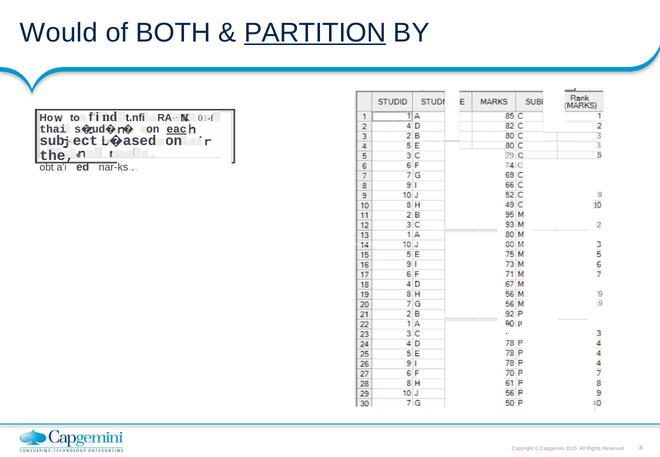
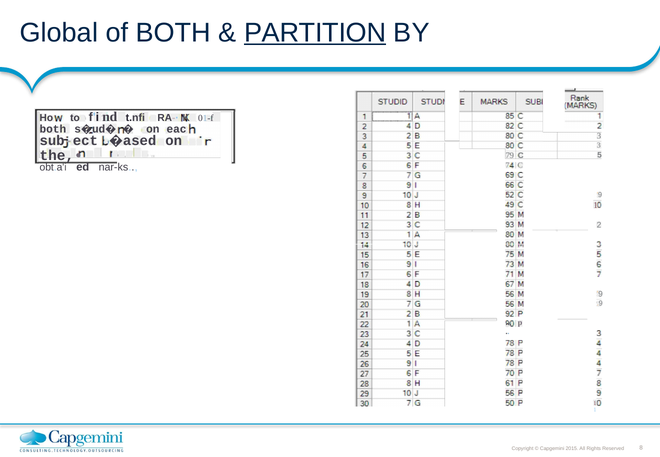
Would: Would -> Global
thai at (53, 129): thai -> both
eac underline: present -> none
